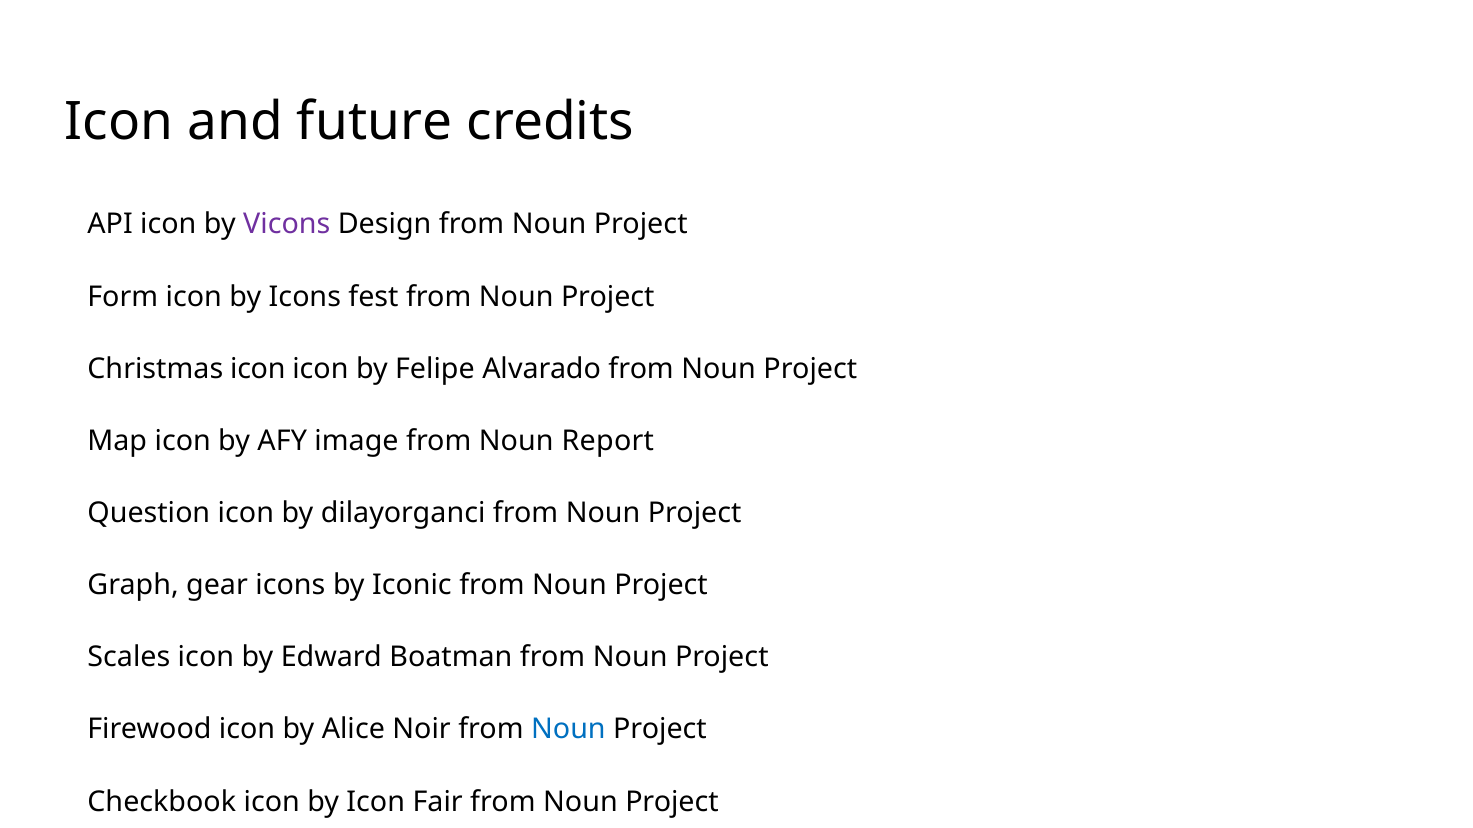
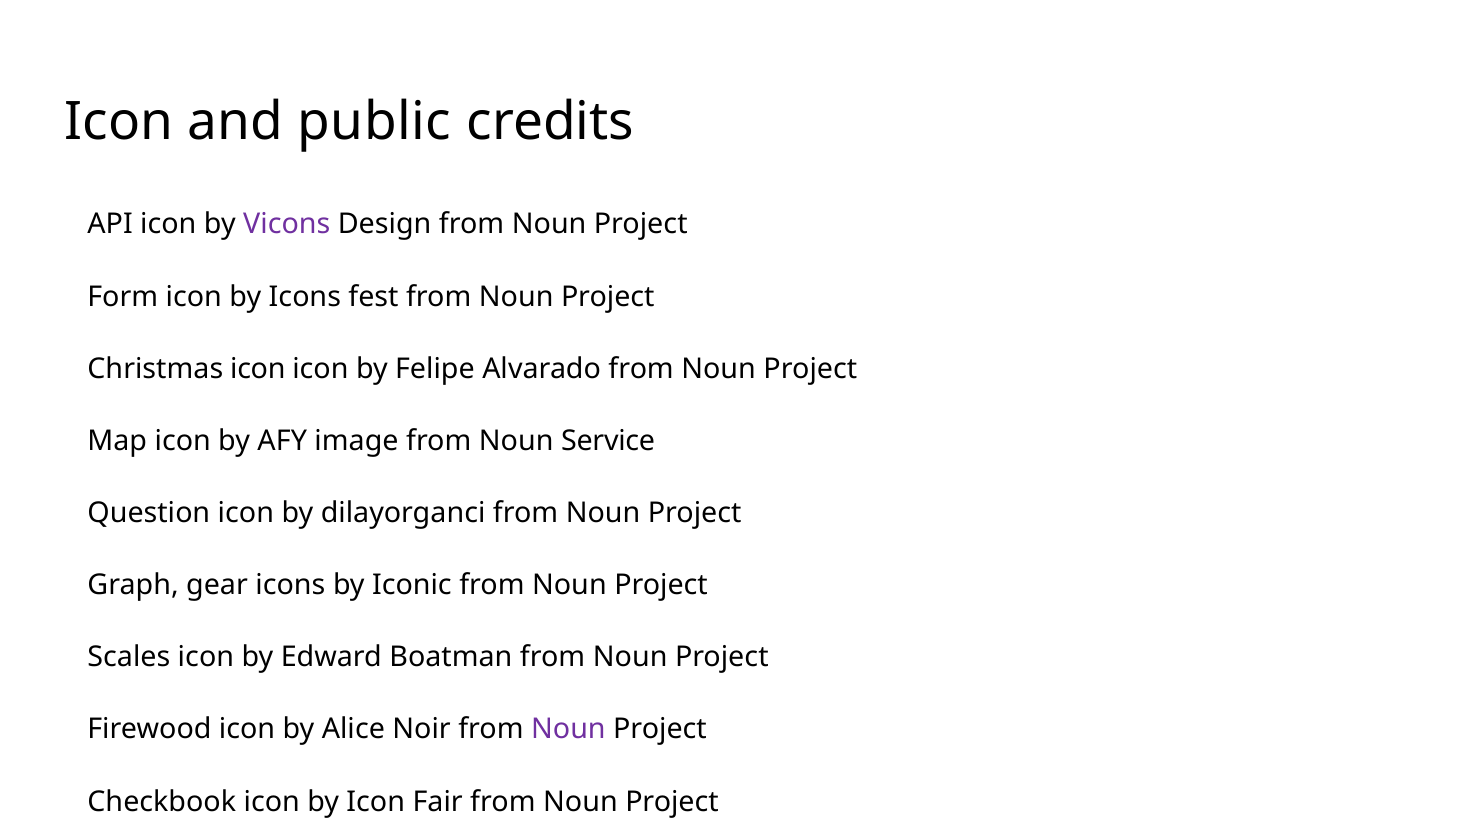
and future: future -> public
Noun Report: Report -> Service
Noun at (568, 730) colour: blue -> purple
